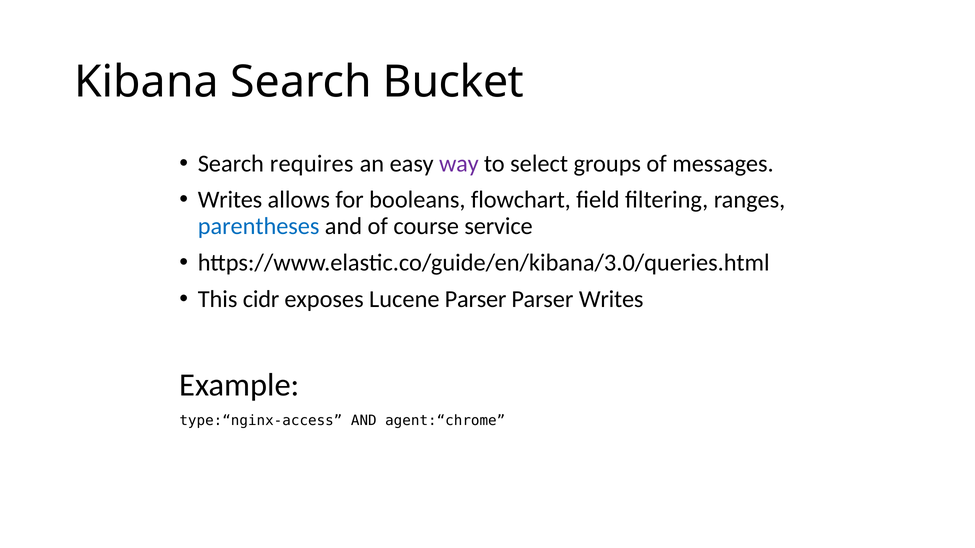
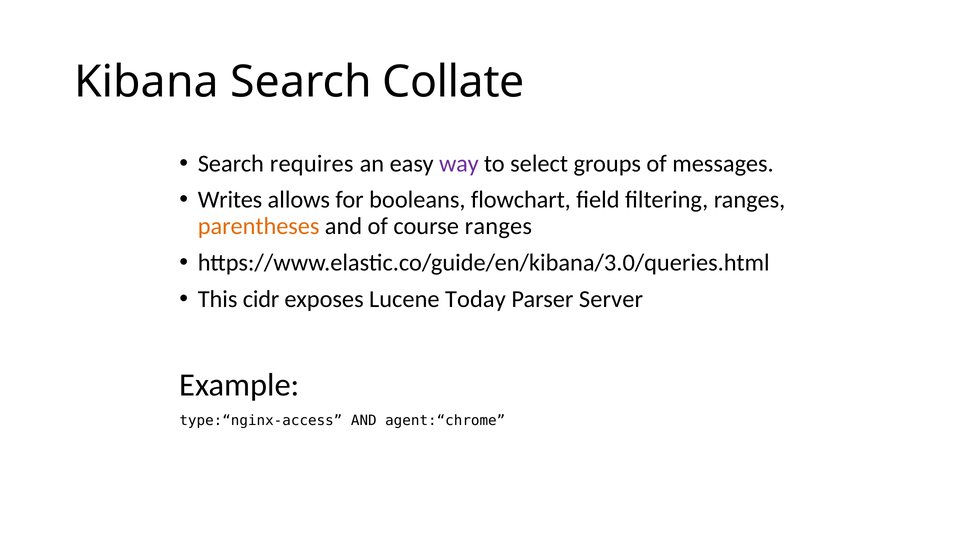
Bucket: Bucket -> Collate
parentheses colour: blue -> orange
course service: service -> ranges
Lucene Parser: Parser -> Today
Parser Writes: Writes -> Server
